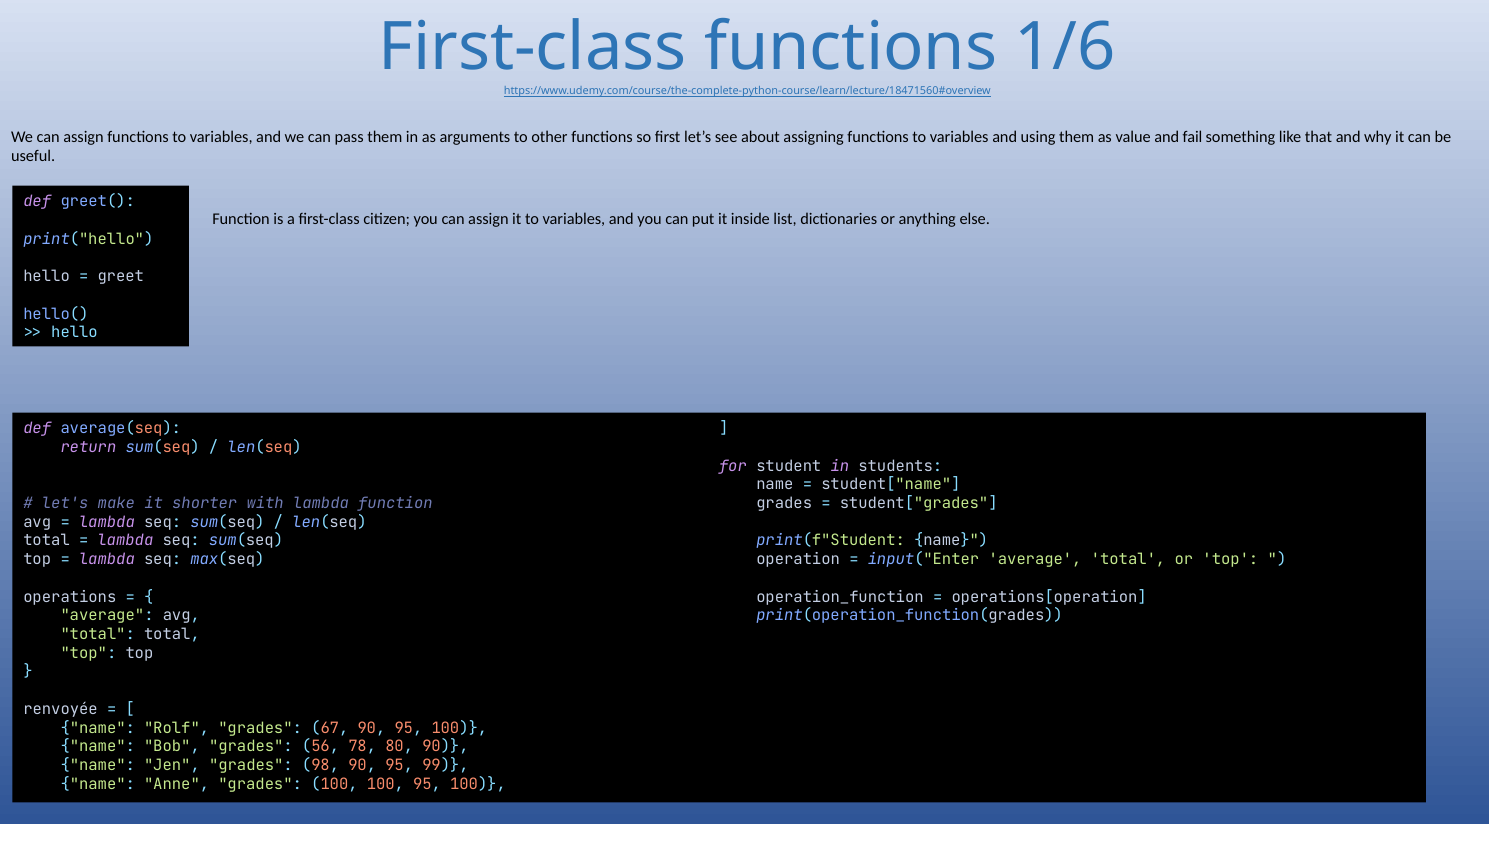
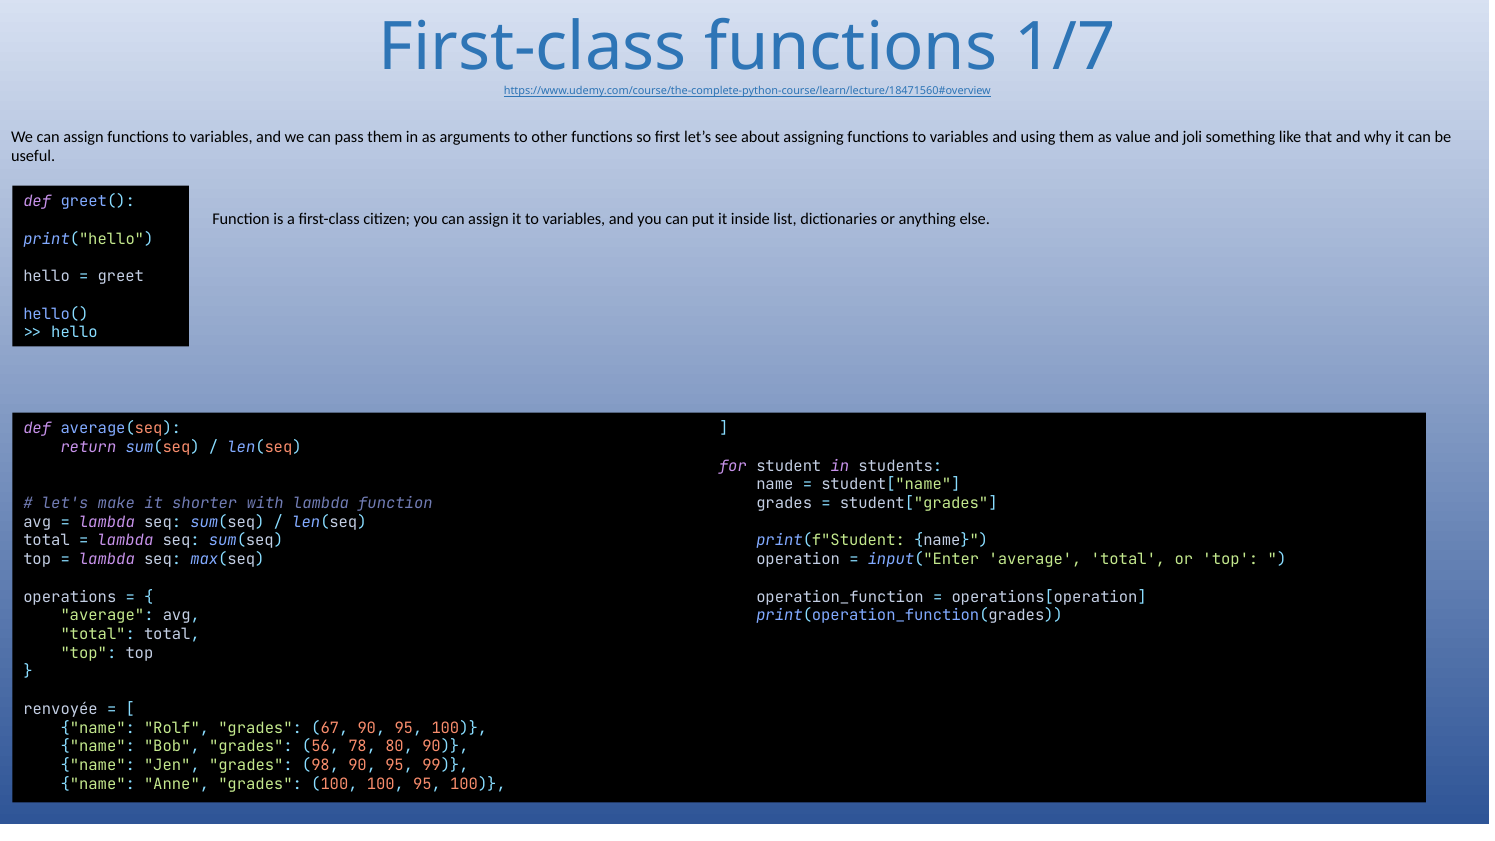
1/6: 1/6 -> 1/7
fail: fail -> joli
